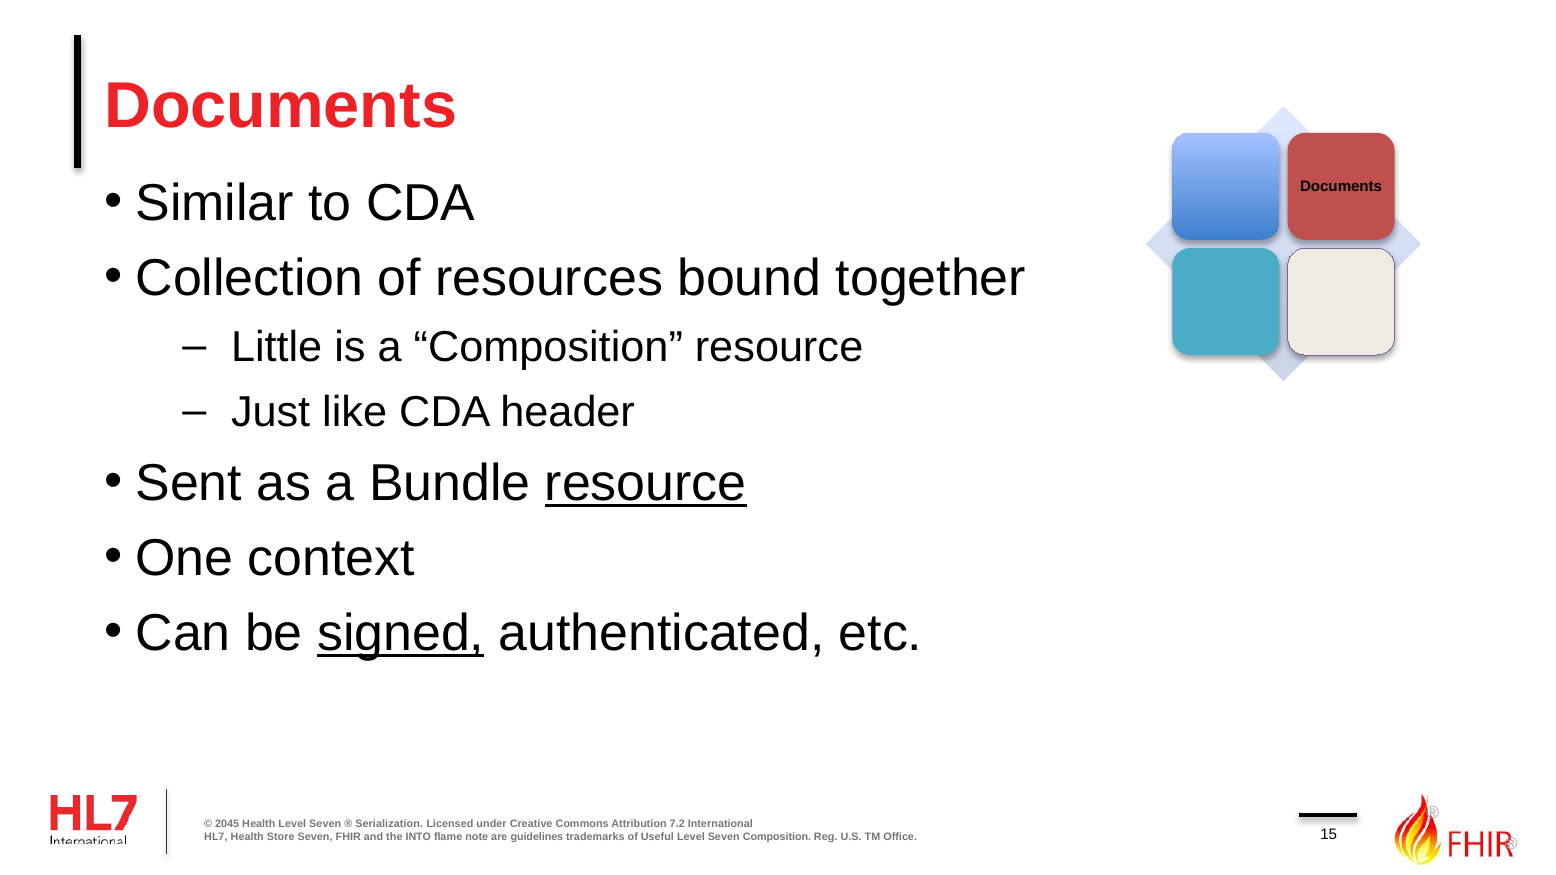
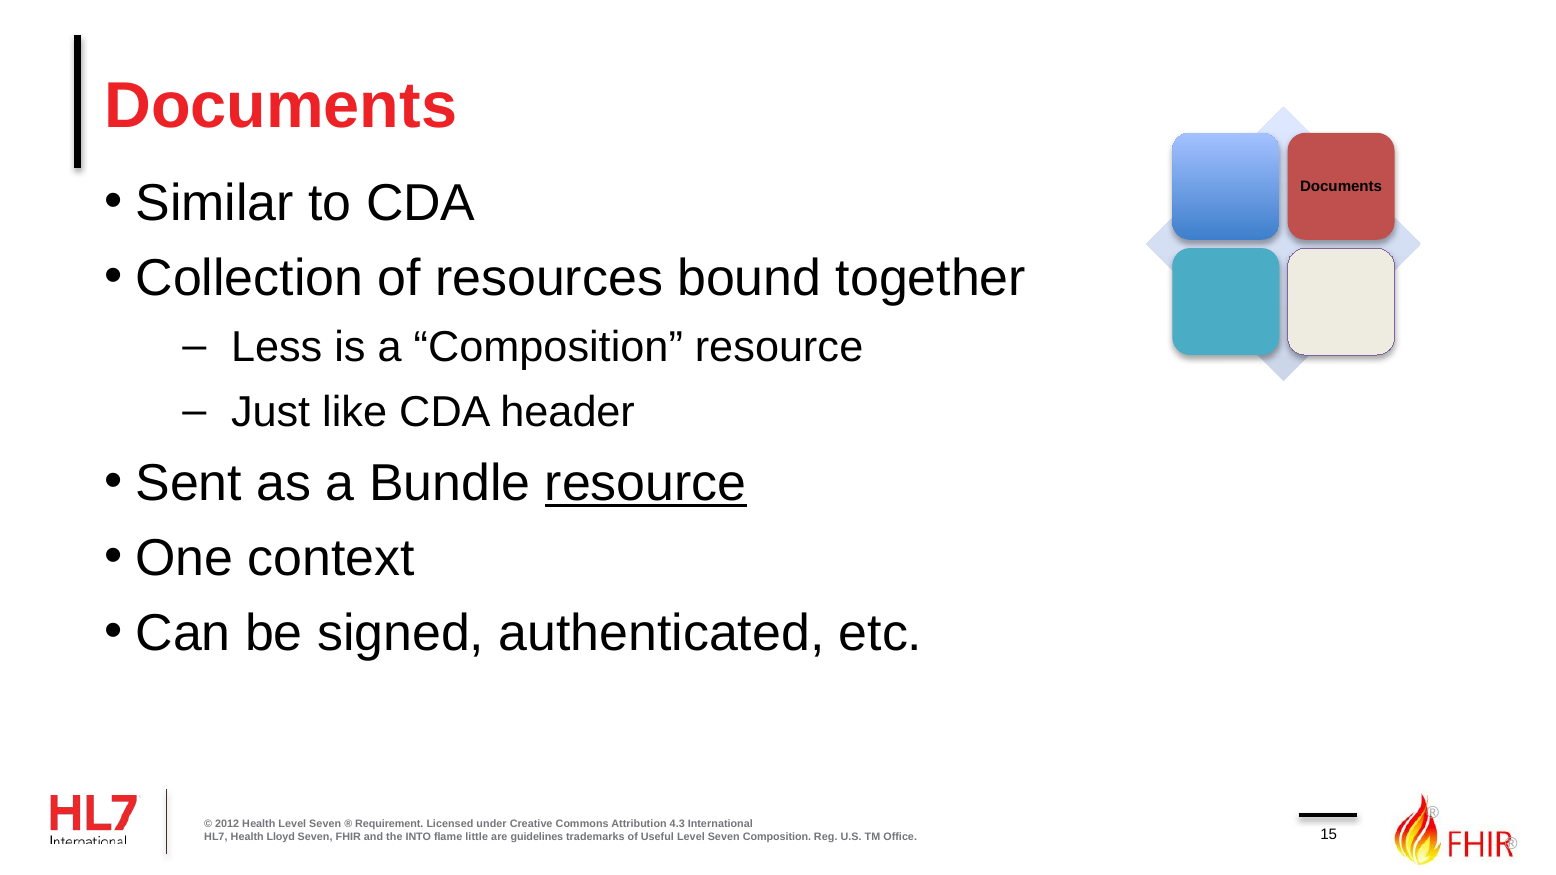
Little: Little -> Less
signed underline: present -> none
2045: 2045 -> 2012
Serialization: Serialization -> Requirement
7.2: 7.2 -> 4.3
Store: Store -> Lloyd
note: note -> little
